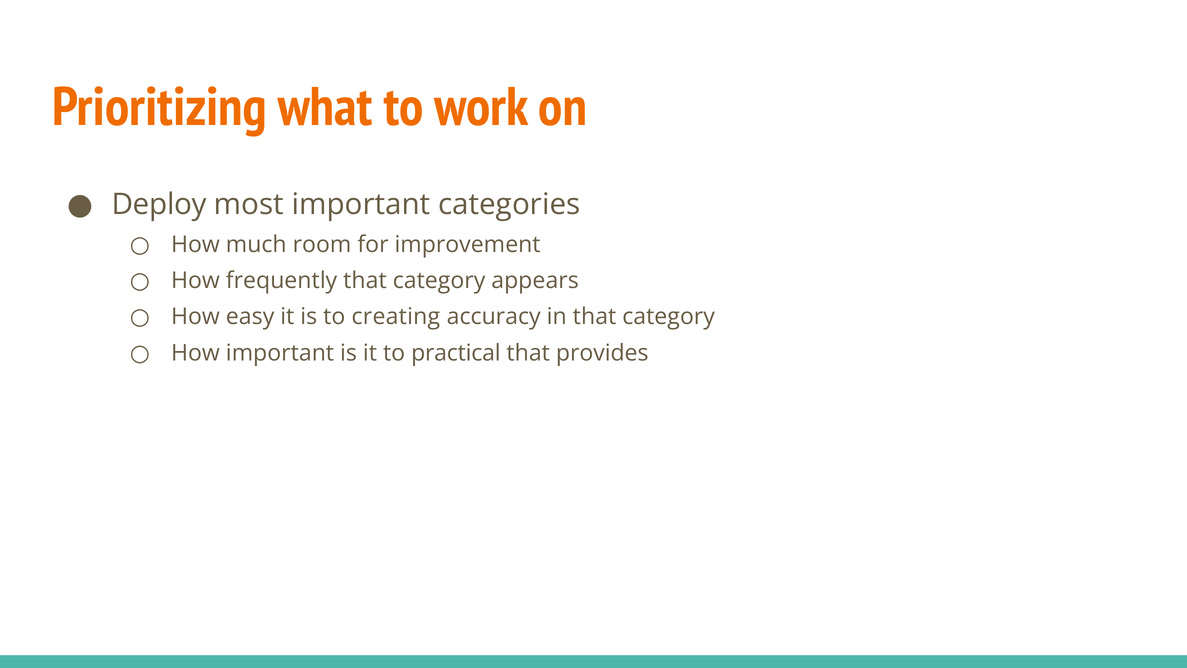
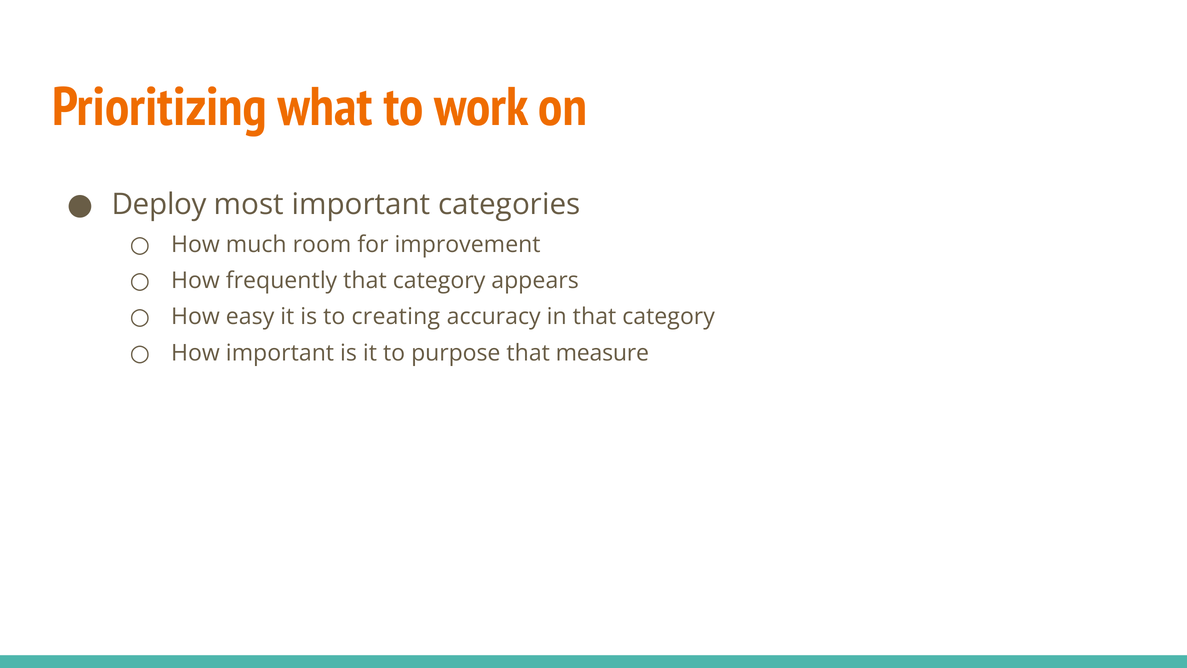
practical: practical -> purpose
provides: provides -> measure
